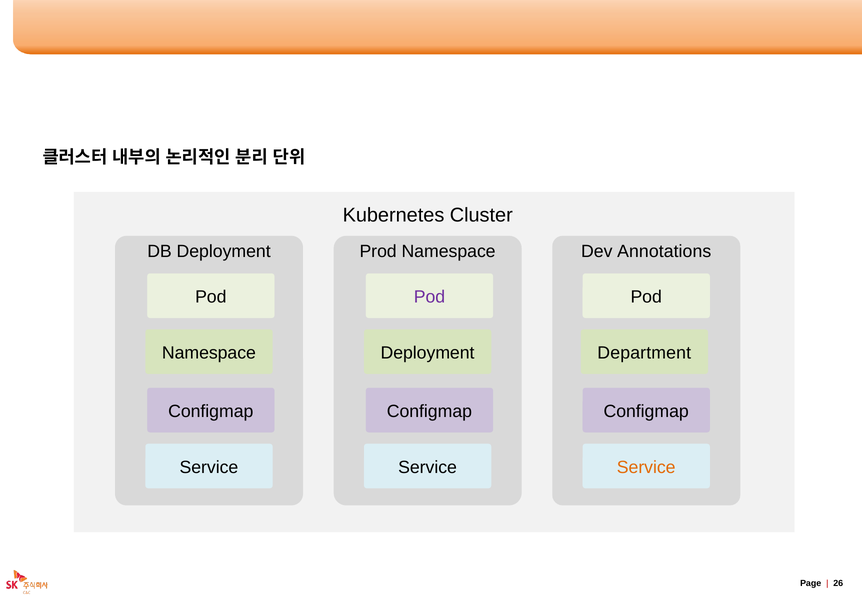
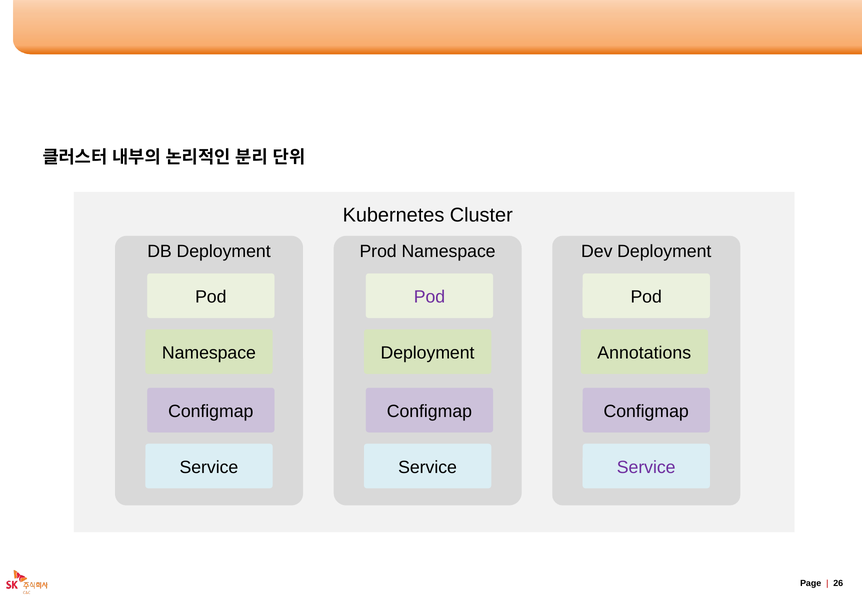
Dev Annotations: Annotations -> Deployment
Department: Department -> Annotations
Service at (646, 467) colour: orange -> purple
